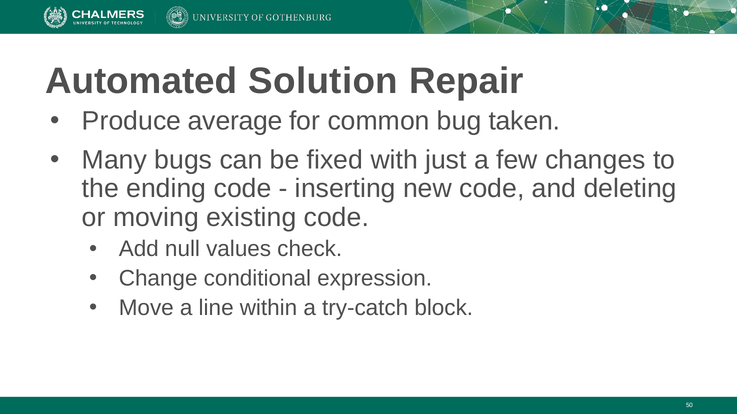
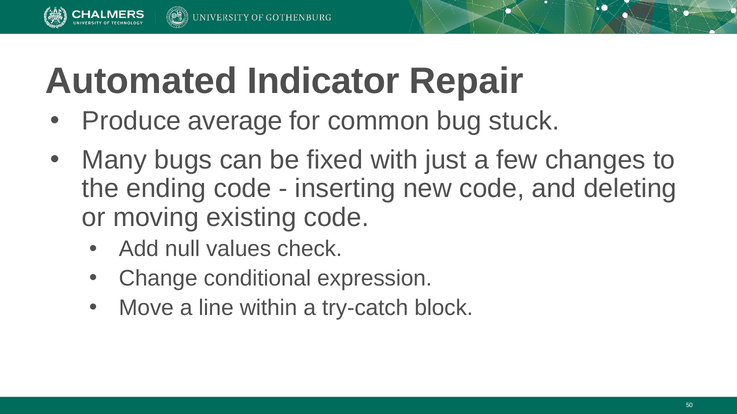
Solution: Solution -> Indicator
taken: taken -> stuck
